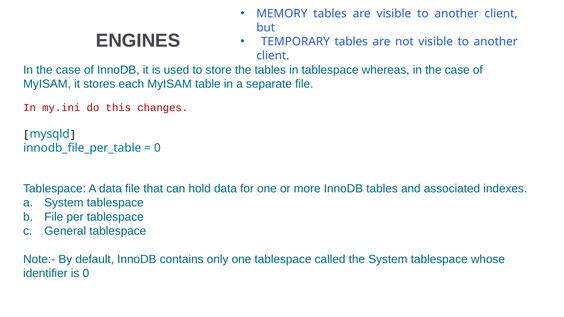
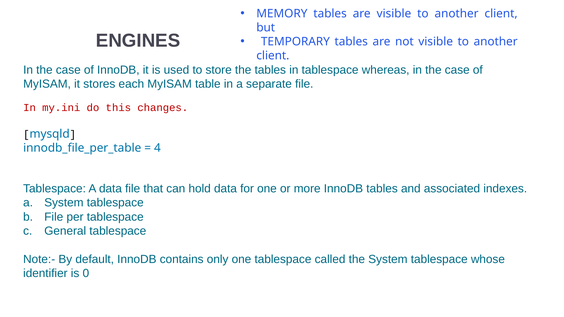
0 at (157, 148): 0 -> 4
